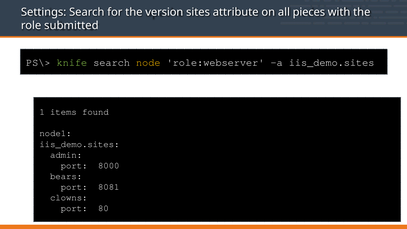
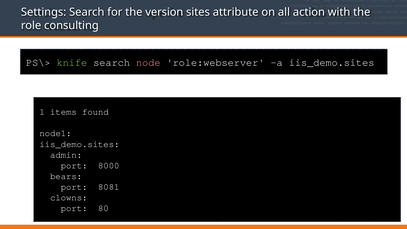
pieces: pieces -> action
submitted: submitted -> consulting
node colour: yellow -> pink
